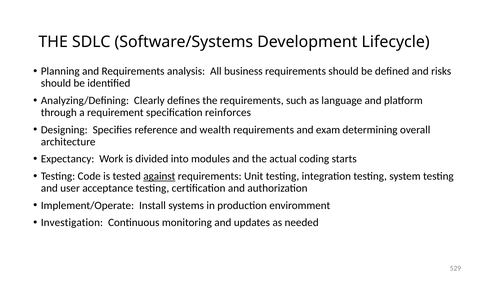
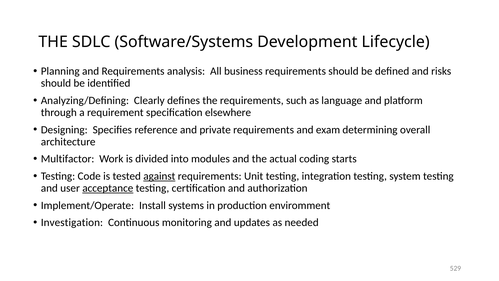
reinforces: reinforces -> elsewhere
wealth: wealth -> private
Expectancy: Expectancy -> Multifactor
acceptance underline: none -> present
